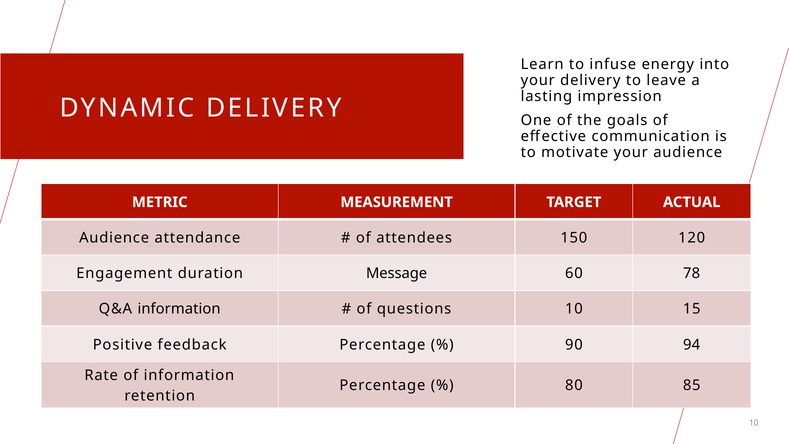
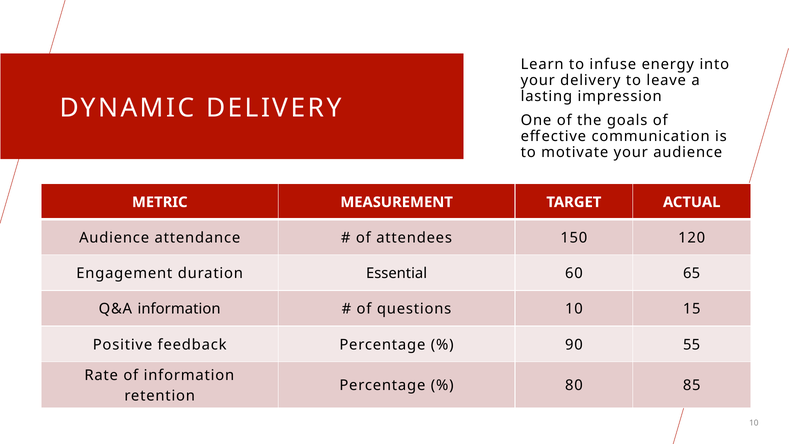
Message: Message -> Essential
78: 78 -> 65
94: 94 -> 55
